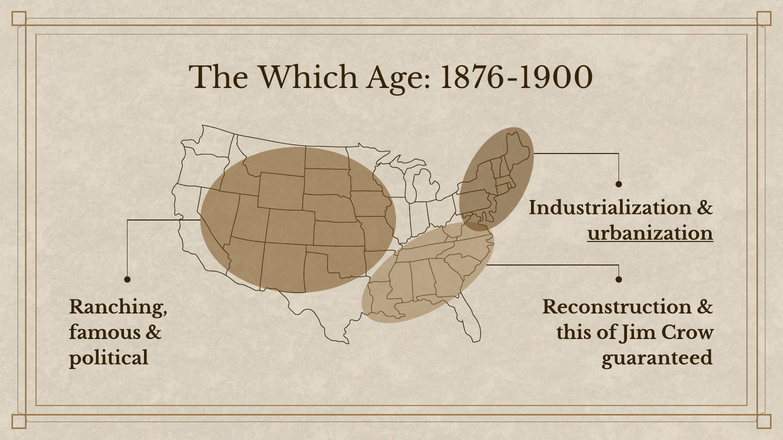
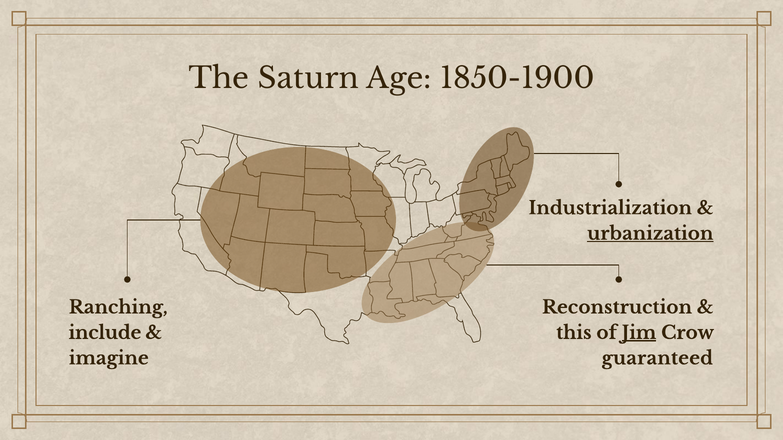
Which: Which -> Saturn
1876-1900: 1876-1900 -> 1850-1900
famous: famous -> include
Jim underline: none -> present
political: political -> imagine
